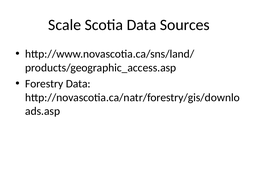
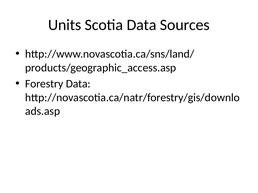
Scale: Scale -> Units
